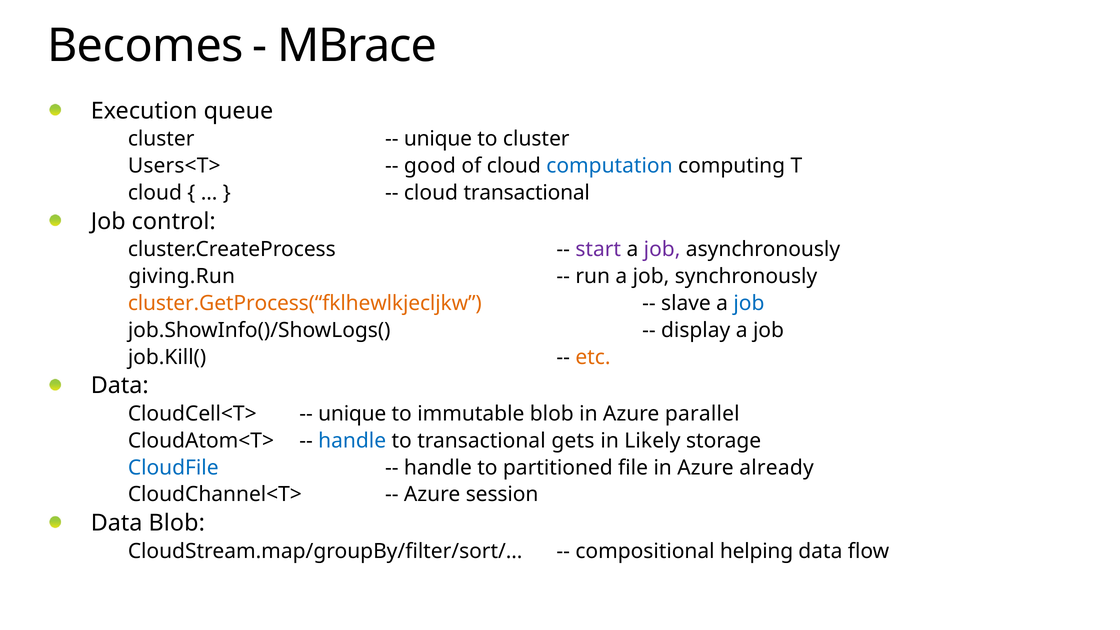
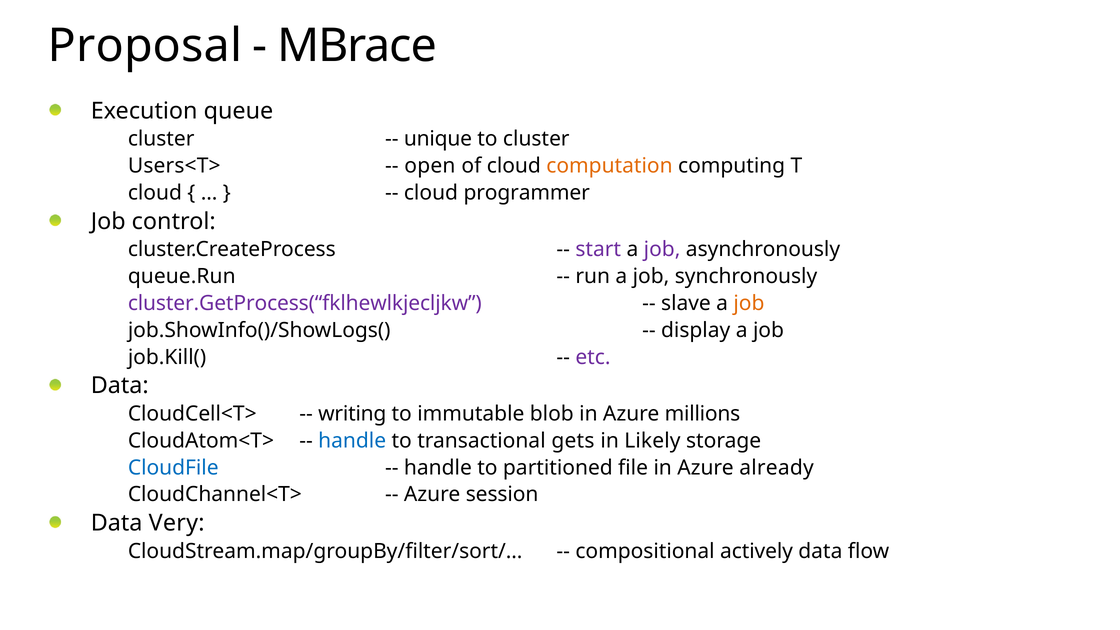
Becomes: Becomes -> Proposal
good: good -> open
computation colour: blue -> orange
cloud transactional: transactional -> programmer
giving.Run: giving.Run -> queue.Run
cluster.GetProcess(“fklhewlkjecljkw colour: orange -> purple
job at (749, 303) colour: blue -> orange
etc colour: orange -> purple
unique at (352, 414): unique -> writing
parallel: parallel -> millions
Data Blob: Blob -> Very
helping: helping -> actively
